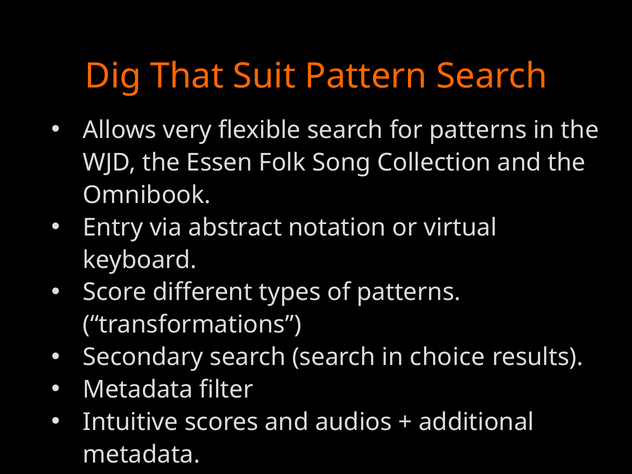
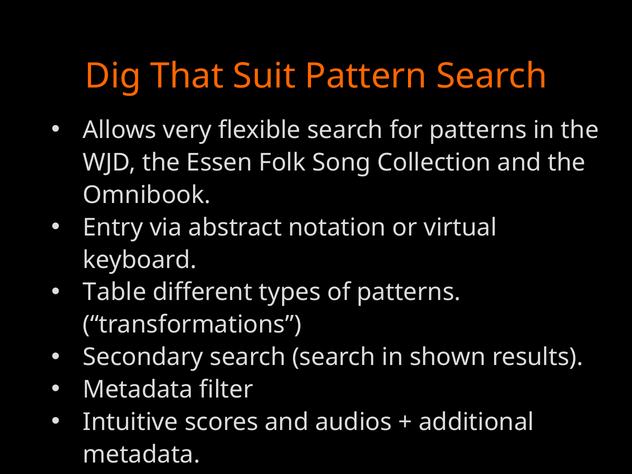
Score: Score -> Table
choice: choice -> shown
